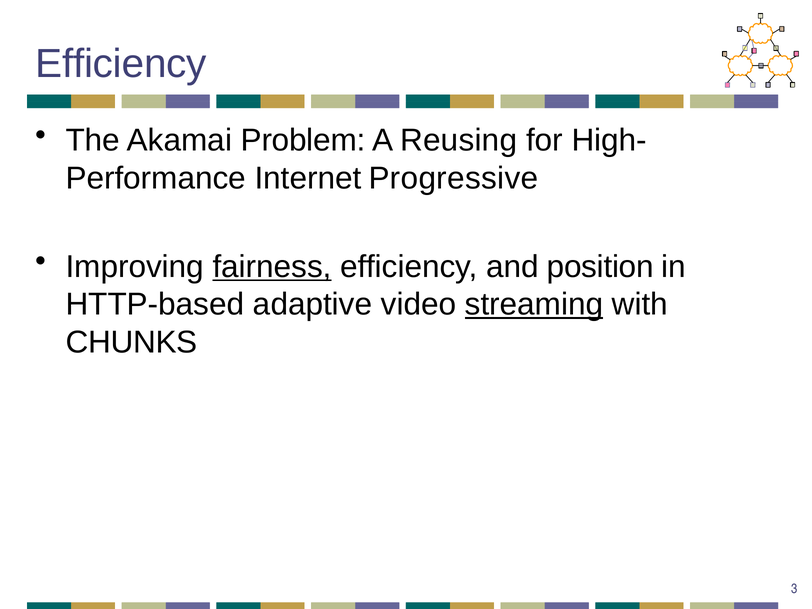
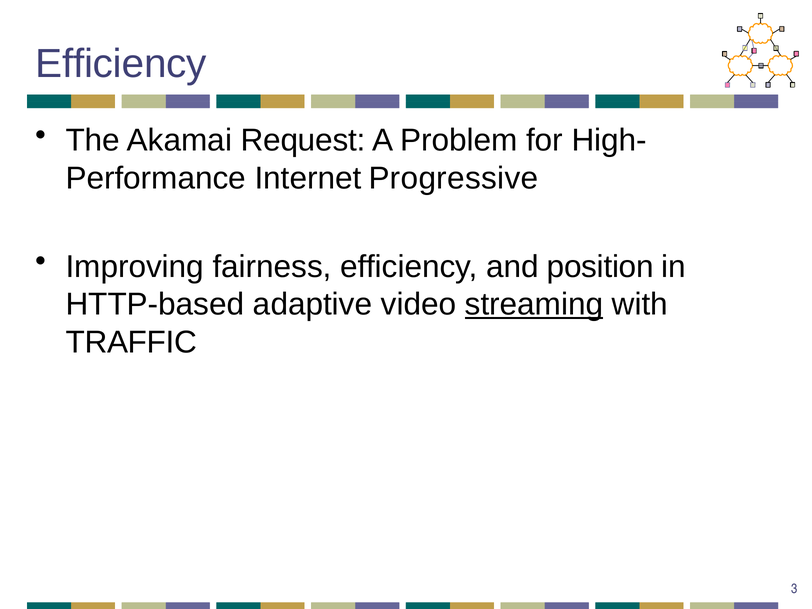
Problem: Problem -> Request
Reusing: Reusing -> Problem
fairness underline: present -> none
CHUNKS: CHUNKS -> TRAFFIC
